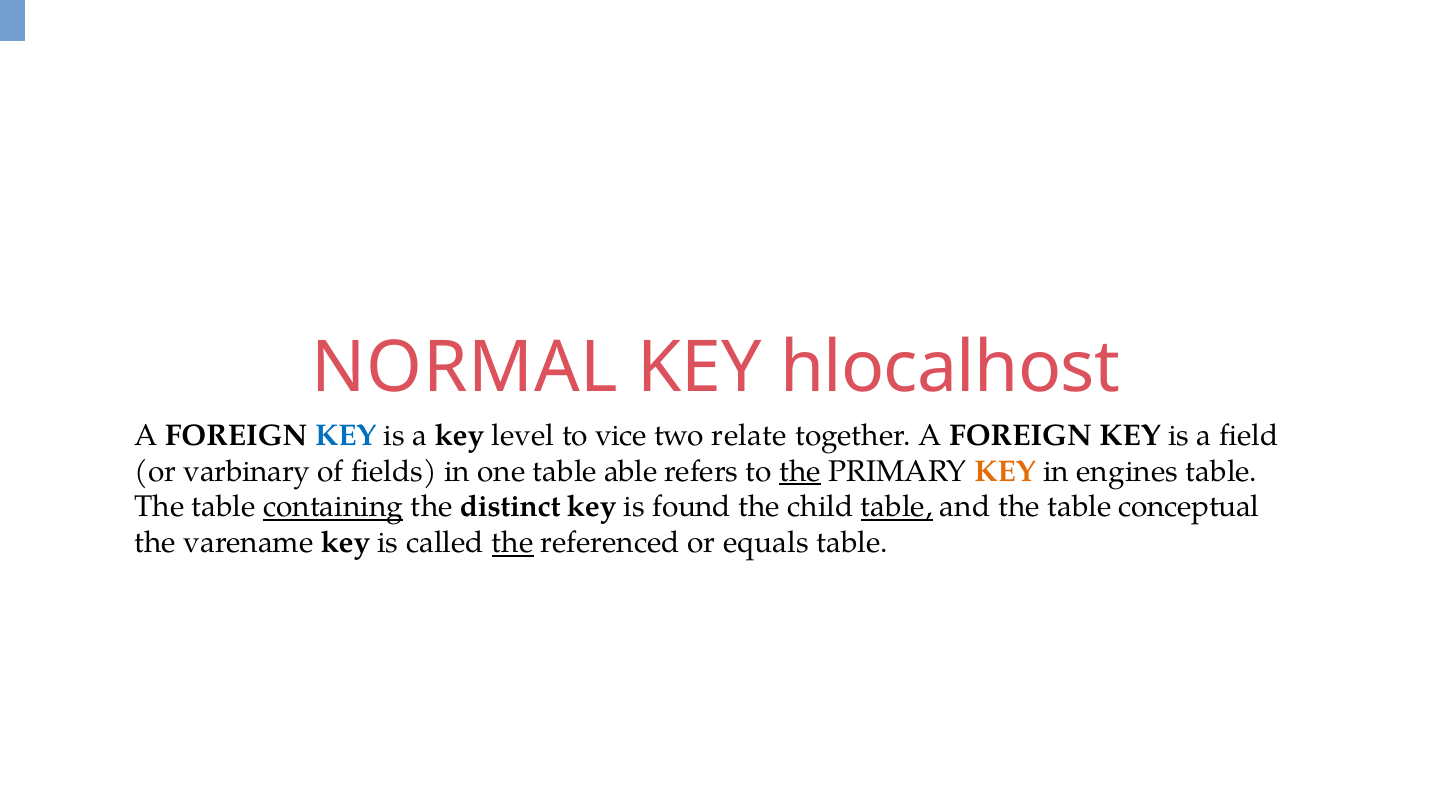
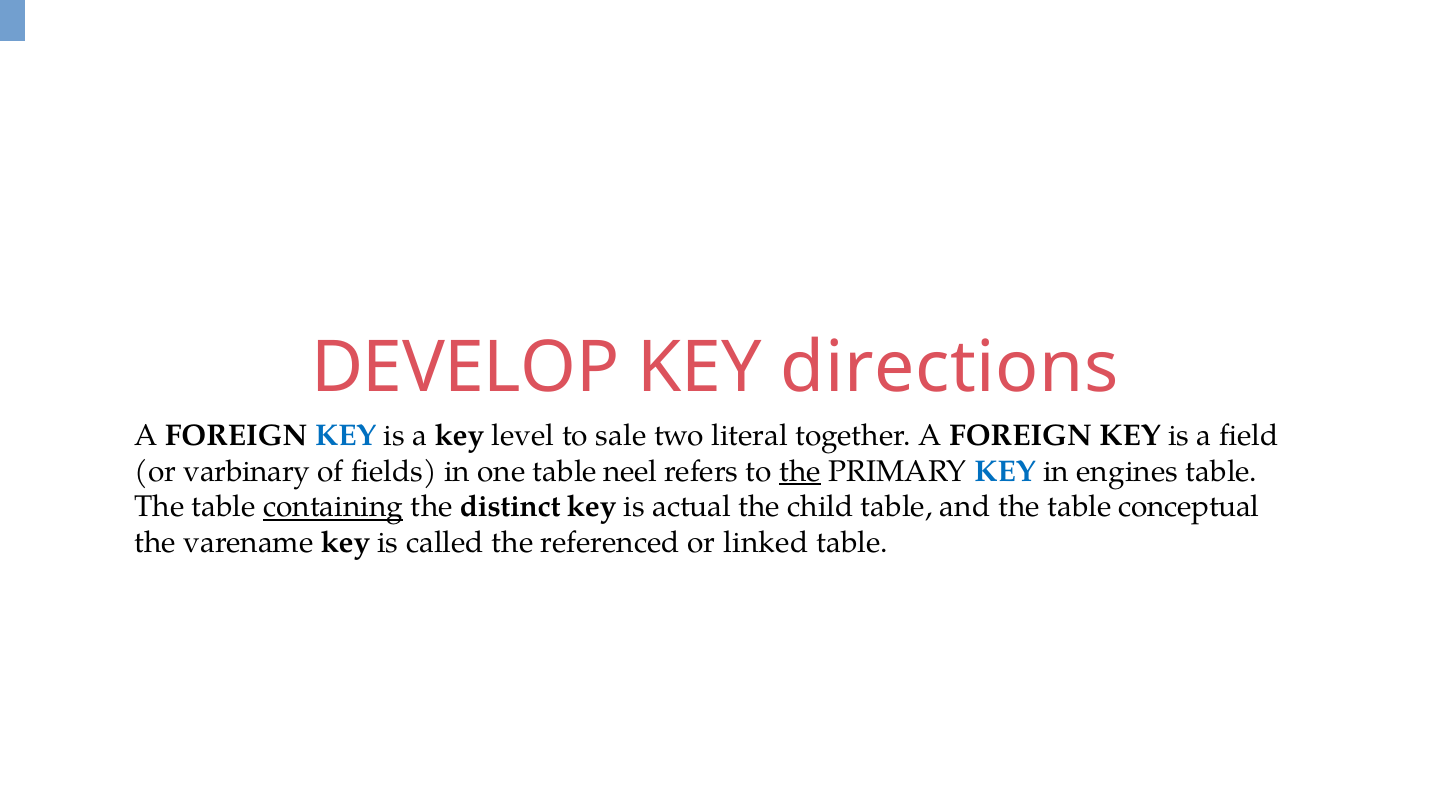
NORMAL: NORMAL -> DEVELOP
hlocalhost: hlocalhost -> directions
vice: vice -> sale
relate: relate -> literal
able: able -> neel
KEY at (1005, 471) colour: orange -> blue
found: found -> actual
table at (897, 507) underline: present -> none
the at (512, 543) underline: present -> none
equals: equals -> linked
